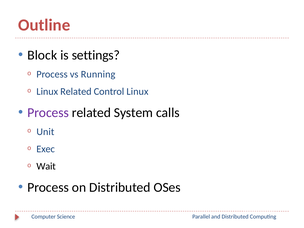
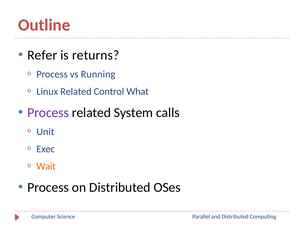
Block: Block -> Refer
settings: settings -> returns
Control Linux: Linux -> What
Wait colour: black -> orange
